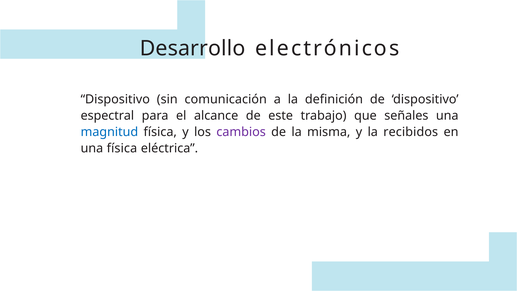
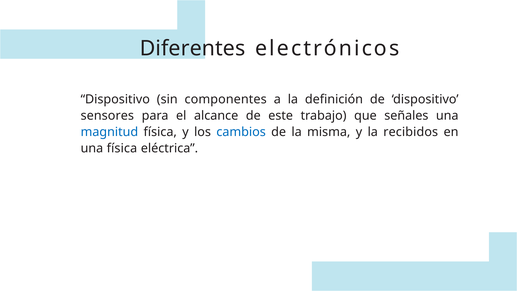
Desarrollo: Desarrollo -> Diferentes
comunicación: comunicación -> componentes
espectral: espectral -> sensores
cambios colour: purple -> blue
